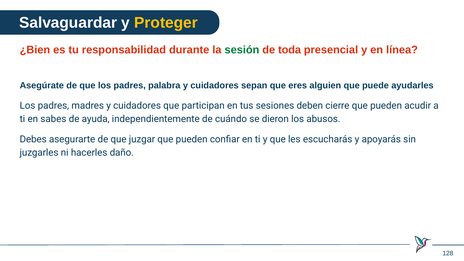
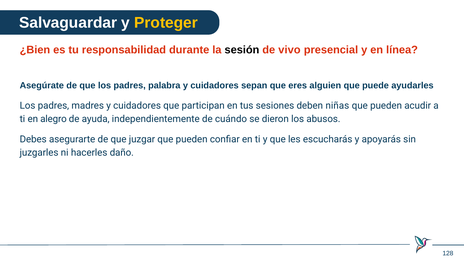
sesión colour: green -> black
toda: toda -> vivo
cierre: cierre -> niñas
sabes: sabes -> alegro
